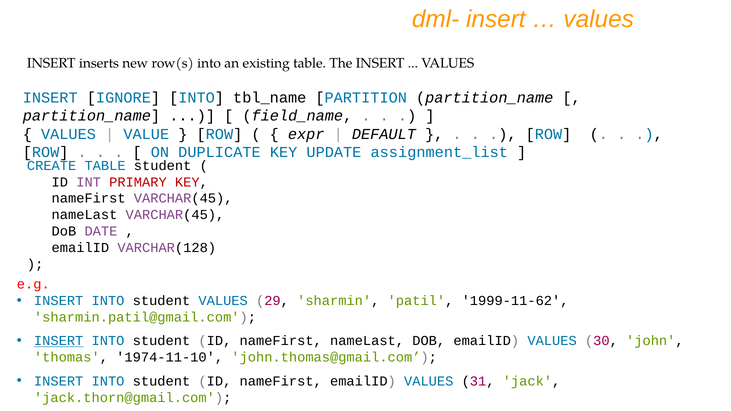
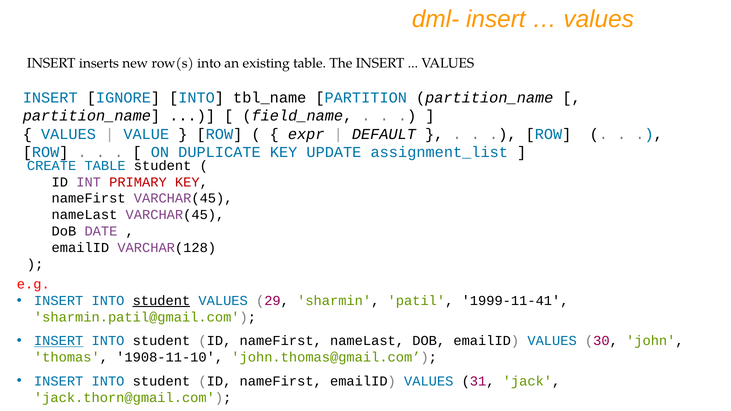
student at (161, 301) underline: none -> present
1999-11-62: 1999-11-62 -> 1999-11-41
1974-11-10: 1974-11-10 -> 1908-11-10
